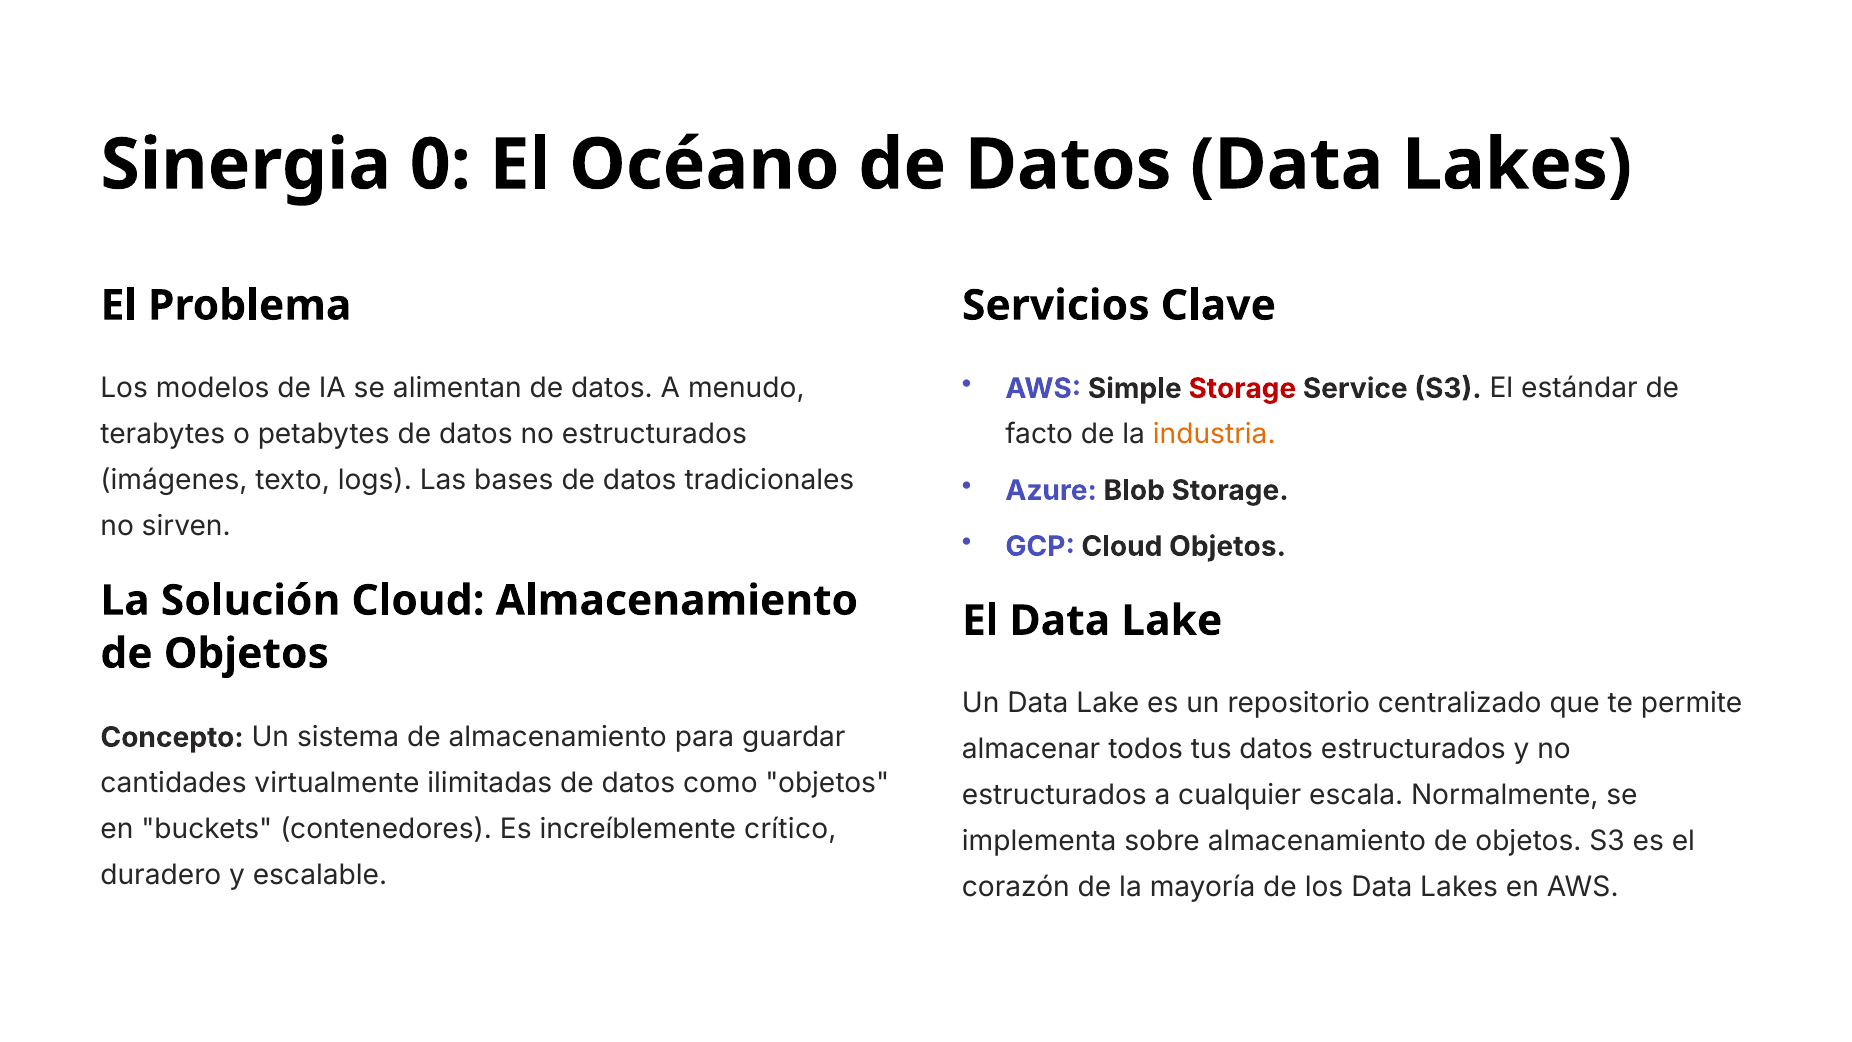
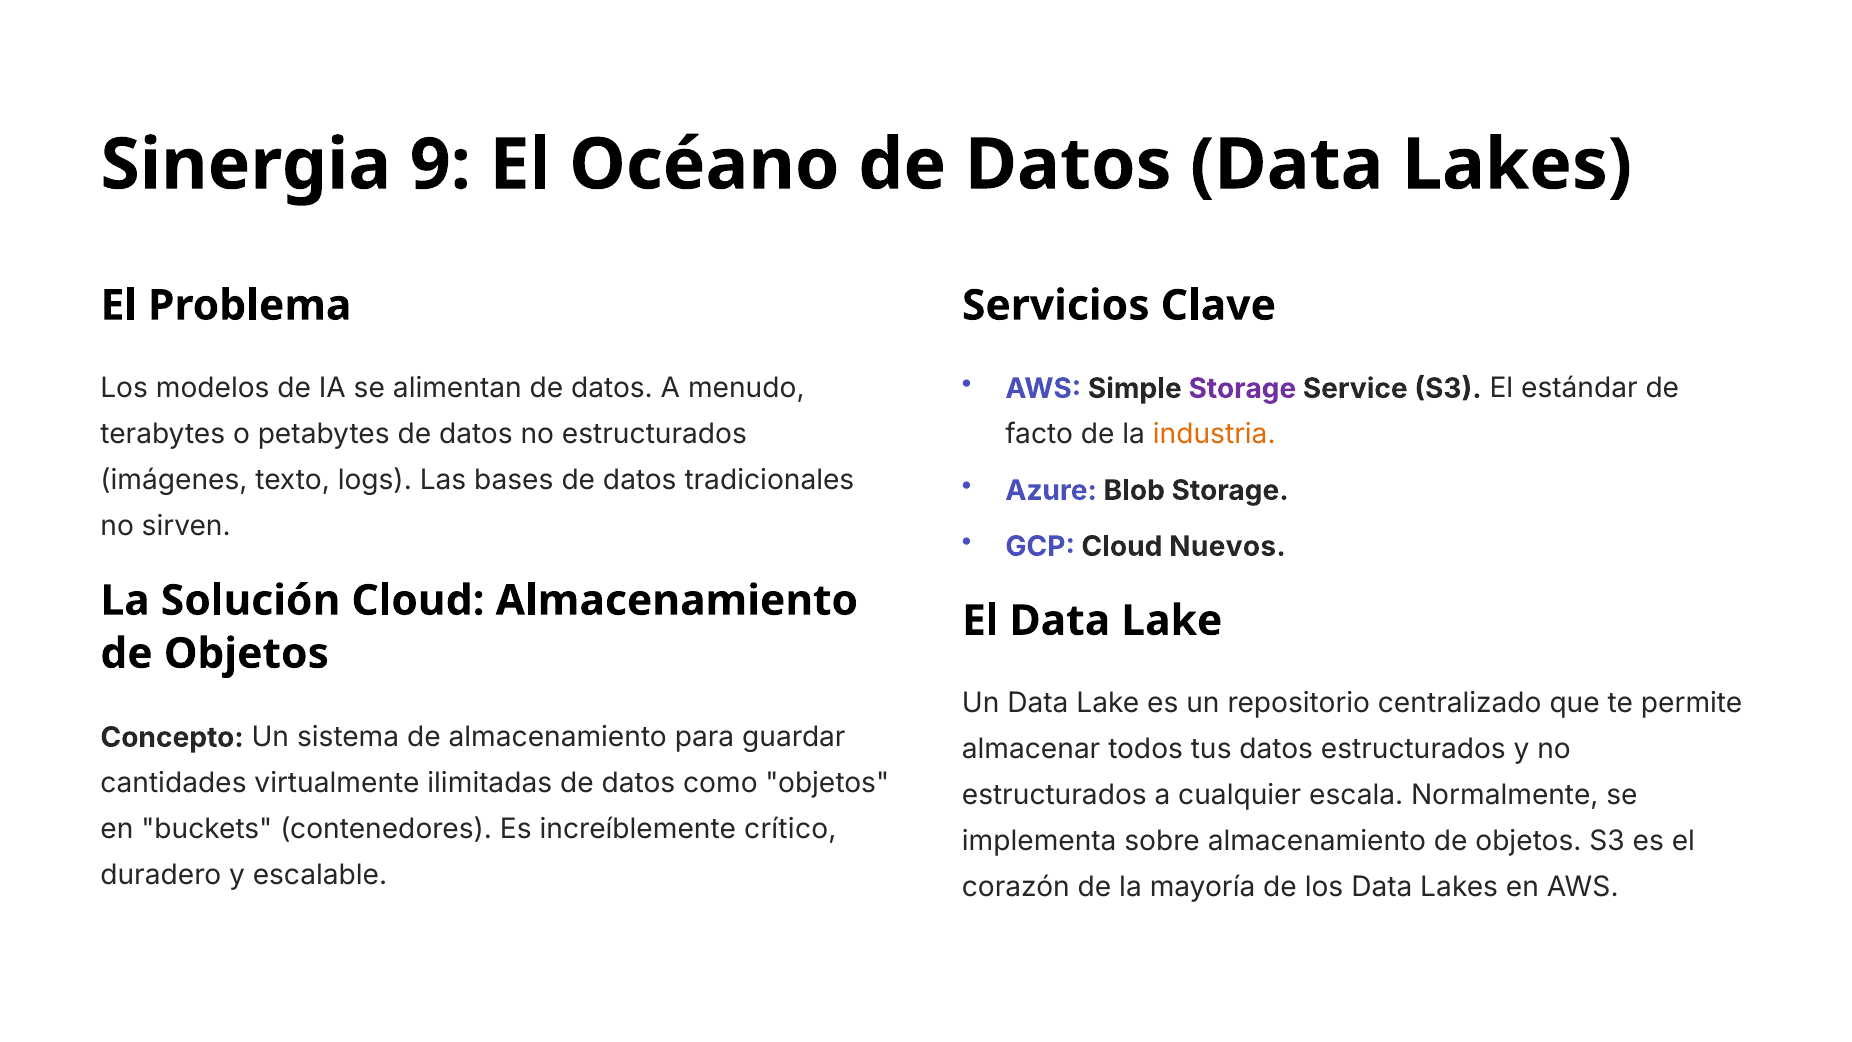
0: 0 -> 9
Storage at (1242, 388) colour: red -> purple
Cloud Objetos: Objetos -> Nuevos
